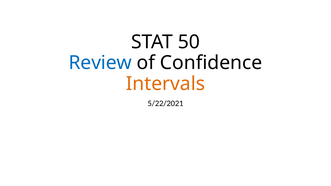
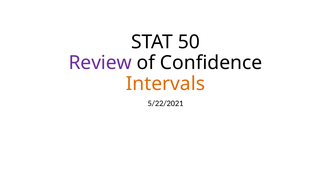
Review colour: blue -> purple
